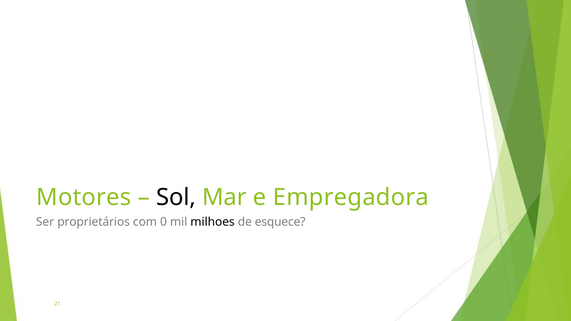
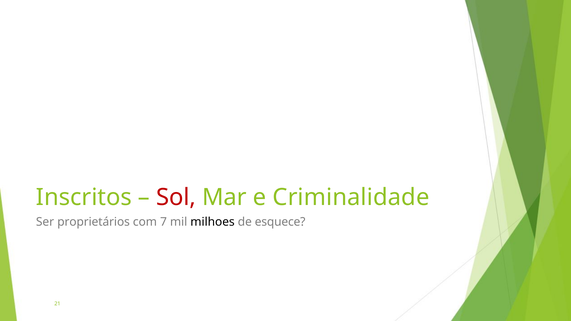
Motores: Motores -> Inscritos
Sol colour: black -> red
Empregadora: Empregadora -> Criminalidade
0: 0 -> 7
